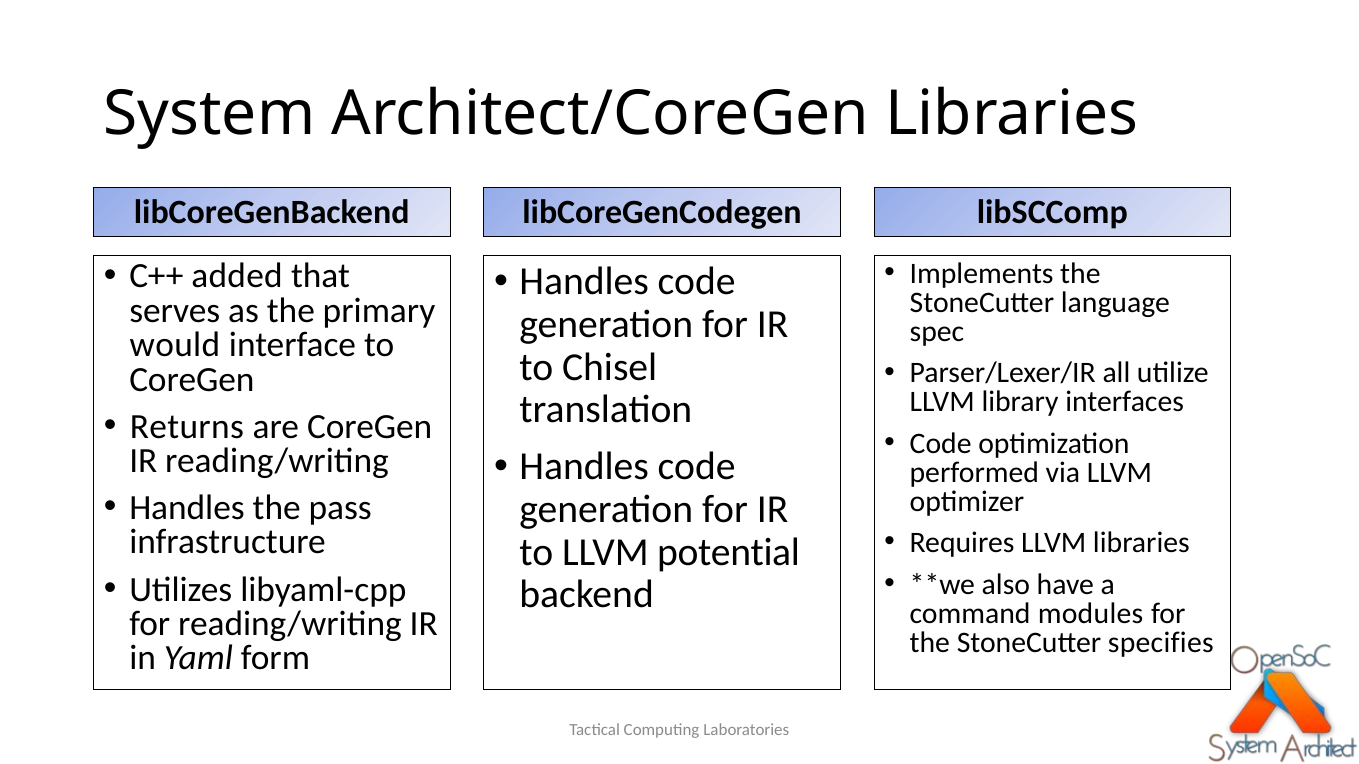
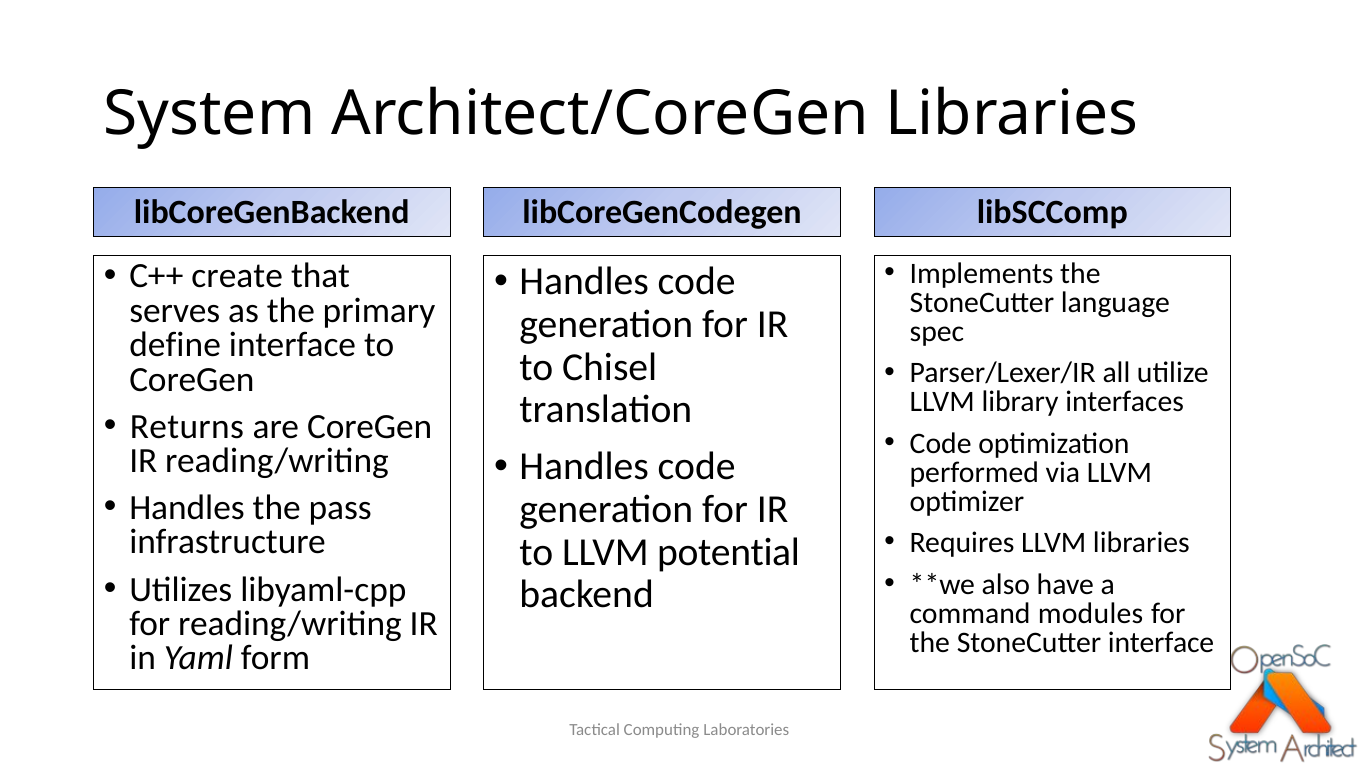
added: added -> create
would: would -> define
StoneCutter specifies: specifies -> interface
